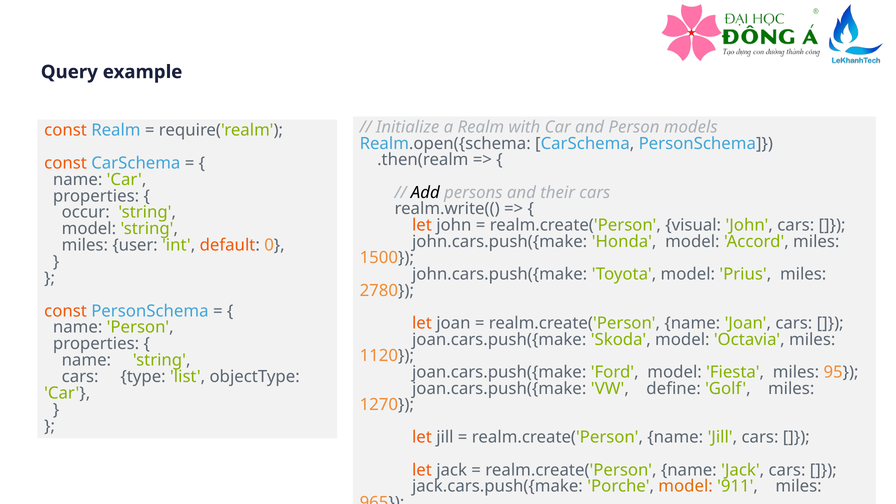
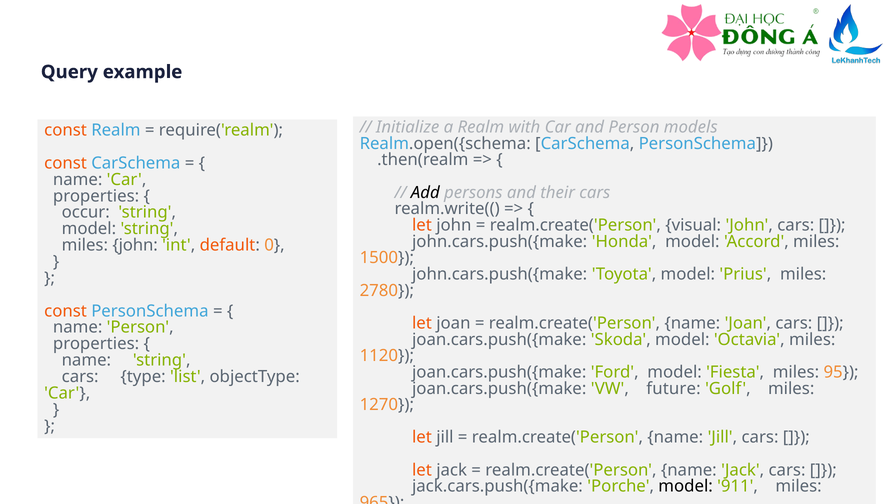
miles user: user -> john
define: define -> future
model at (686, 486) colour: orange -> black
